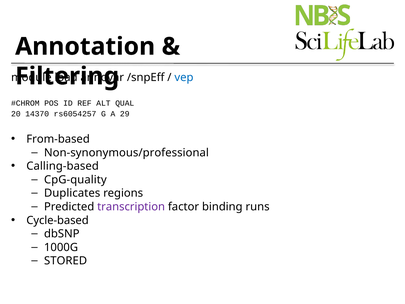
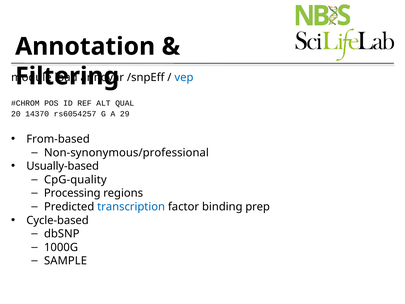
Calling-based: Calling-based -> Usually-based
Duplicates: Duplicates -> Processing
transcription colour: purple -> blue
runs: runs -> prep
STORED: STORED -> SAMPLE
